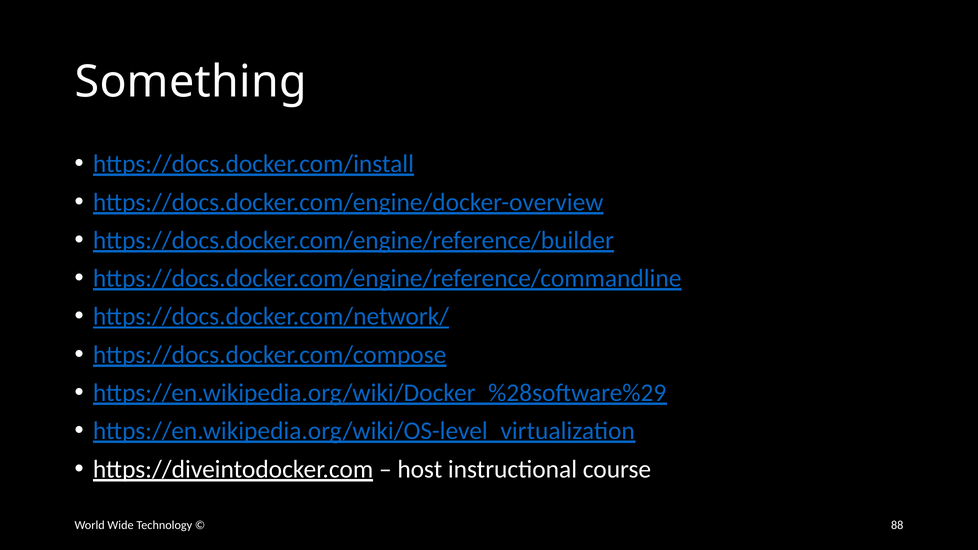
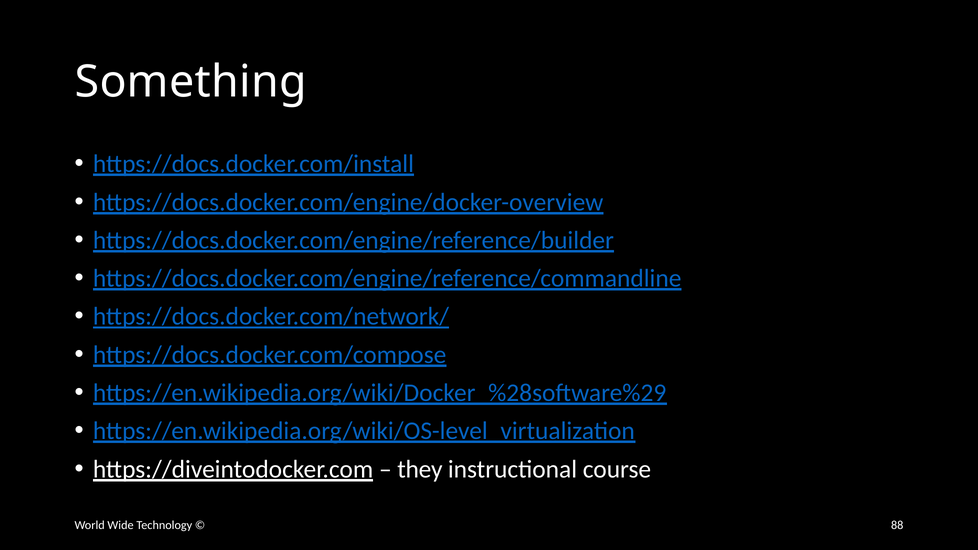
host: host -> they
